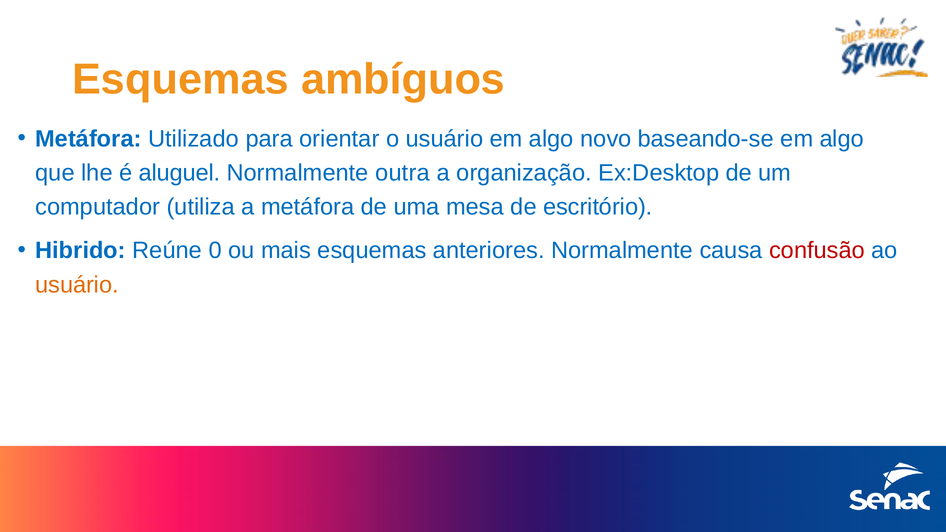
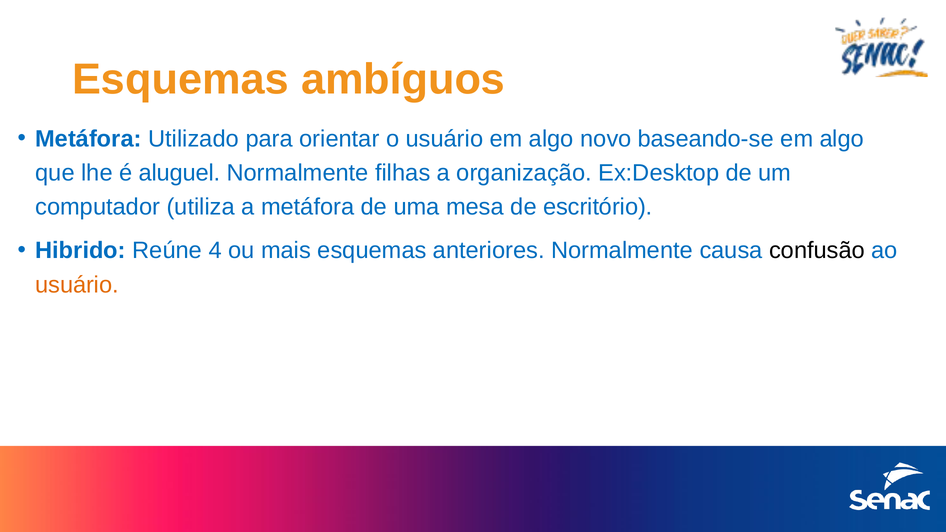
outra: outra -> filhas
0: 0 -> 4
confusão colour: red -> black
